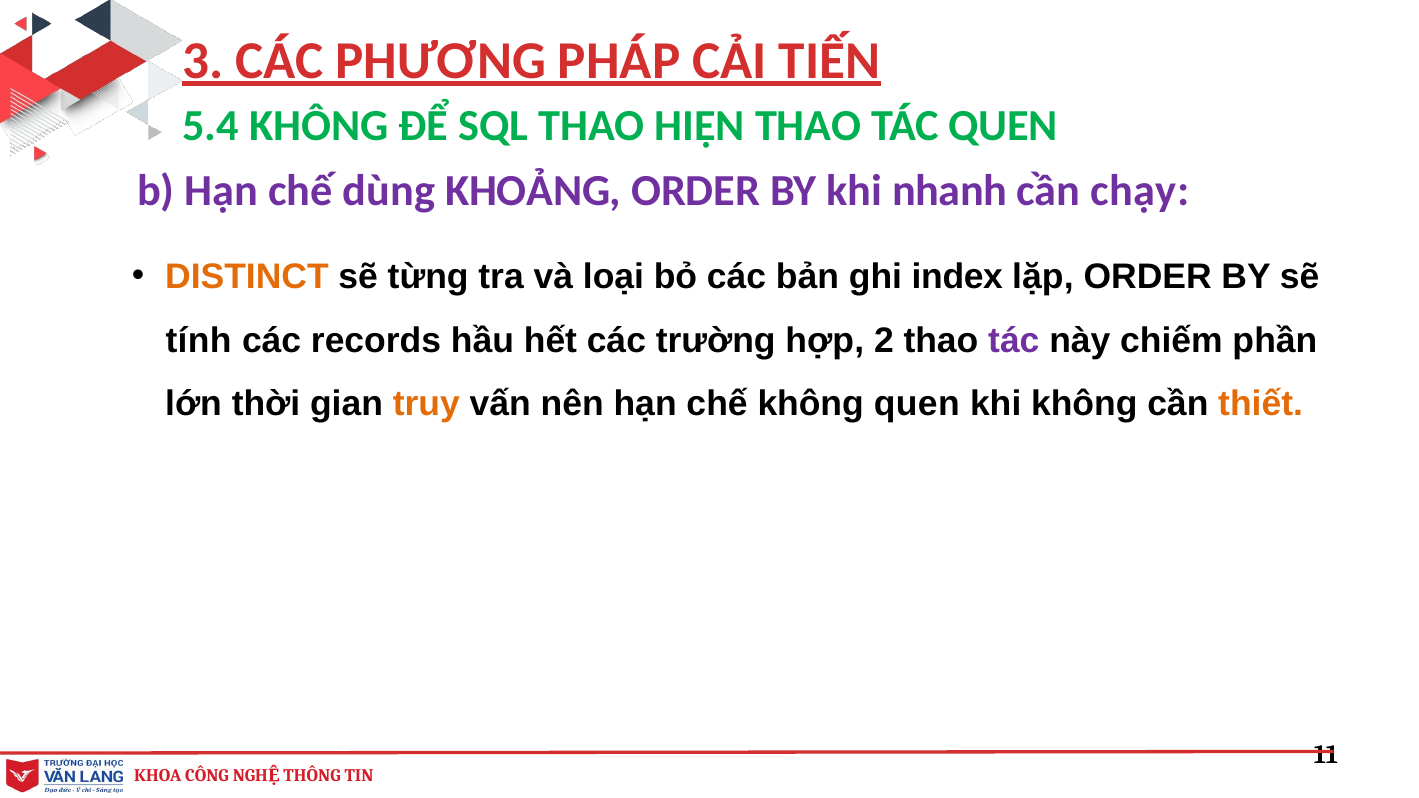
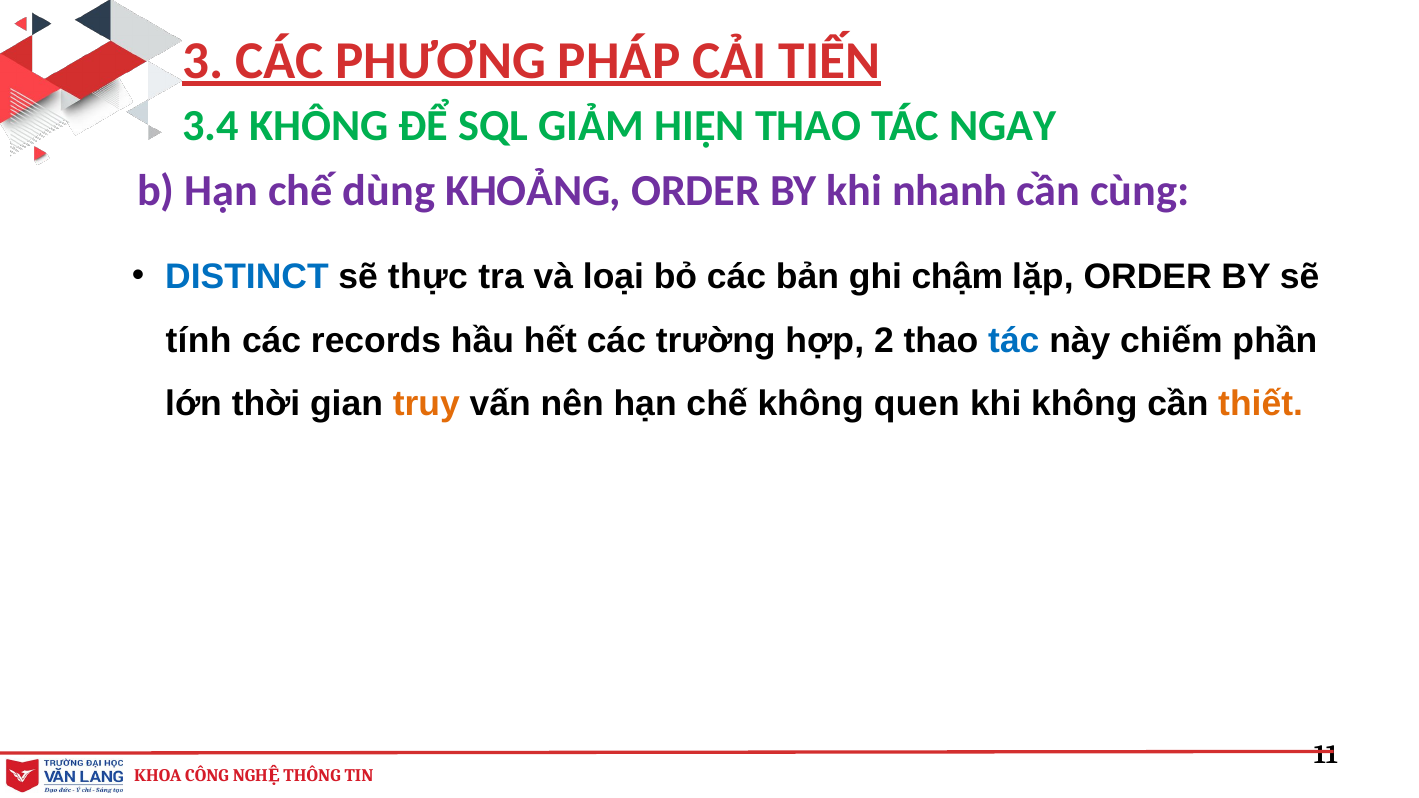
5.4: 5.4 -> 3.4
SQL THAO: THAO -> GIẢM
TÁC QUEN: QUEN -> NGAY
chạy: chạy -> cùng
DISTINCT colour: orange -> blue
từng: từng -> thực
index: index -> chậm
tác at (1014, 340) colour: purple -> blue
